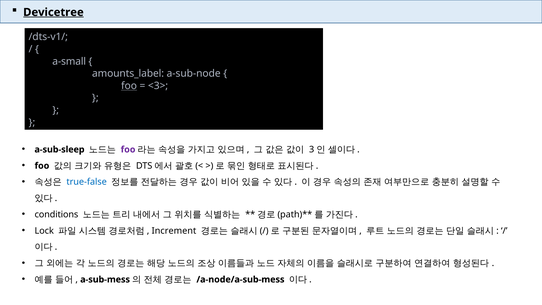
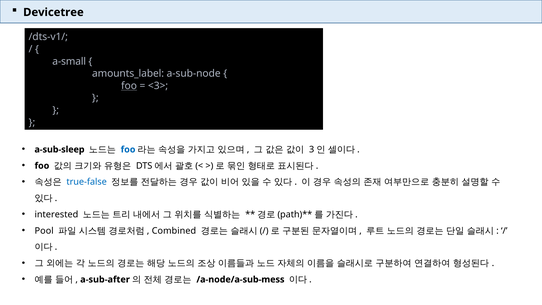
Devicetree underline: present -> none
foo at (128, 149) colour: purple -> blue
conditions: conditions -> interested
Lock: Lock -> Pool
Increment: Increment -> Combined
a-sub-mess: a-sub-mess -> a-sub-after
